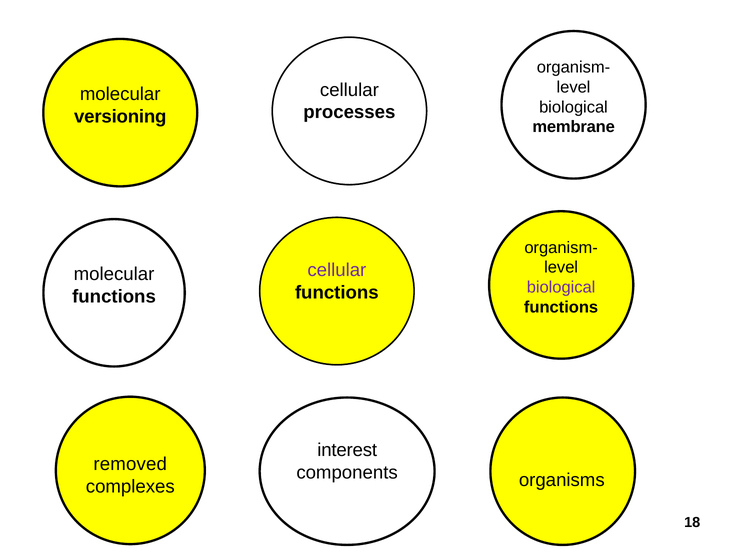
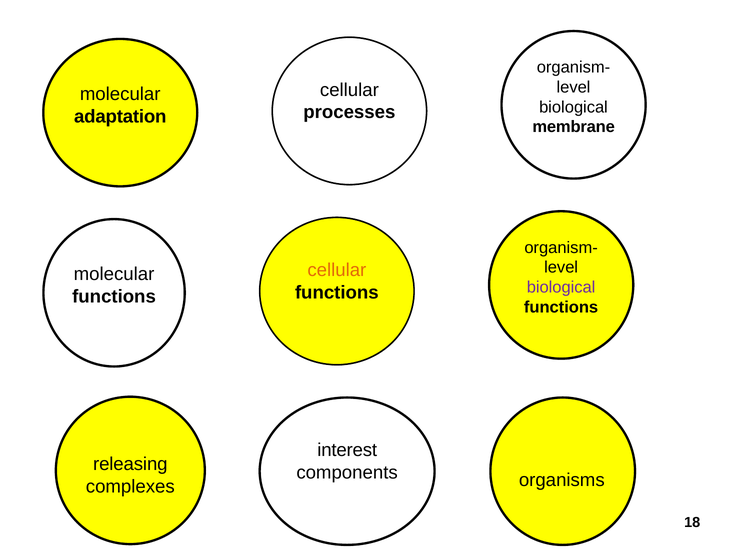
versioning: versioning -> adaptation
cellular at (337, 270) colour: purple -> orange
removed: removed -> releasing
